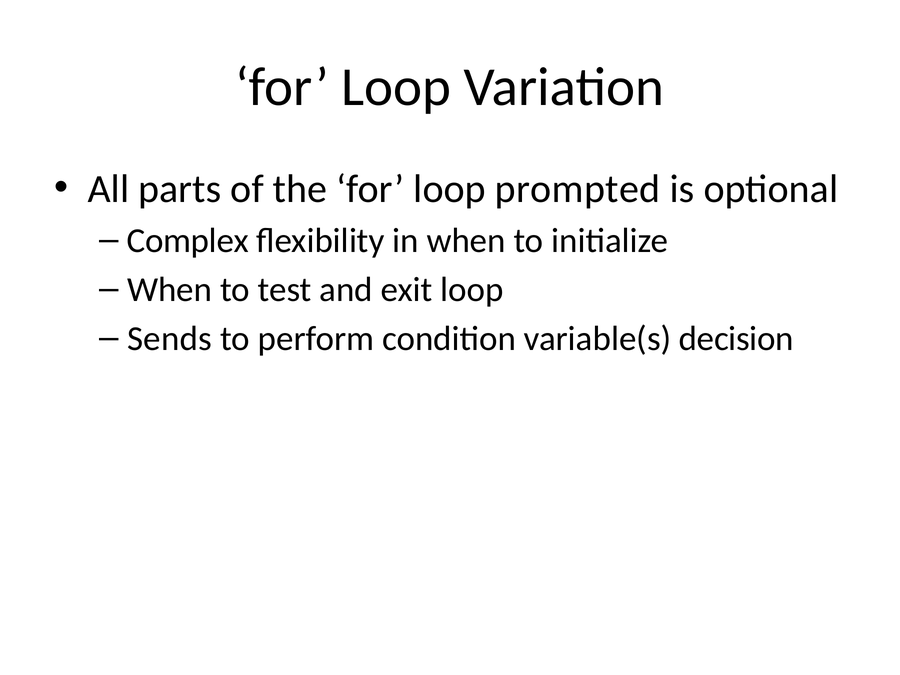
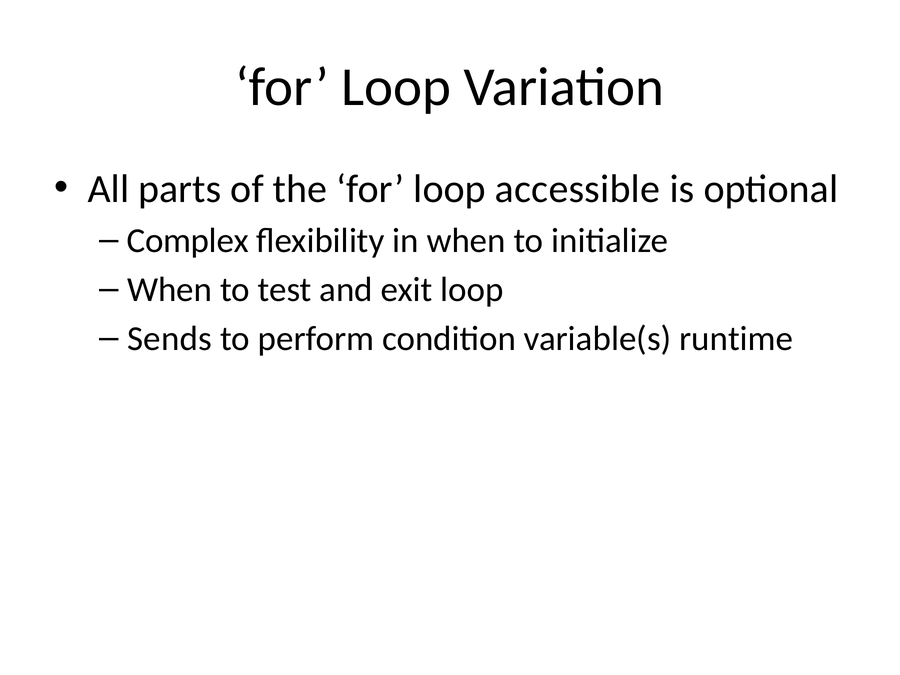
prompted: prompted -> accessible
decision: decision -> runtime
